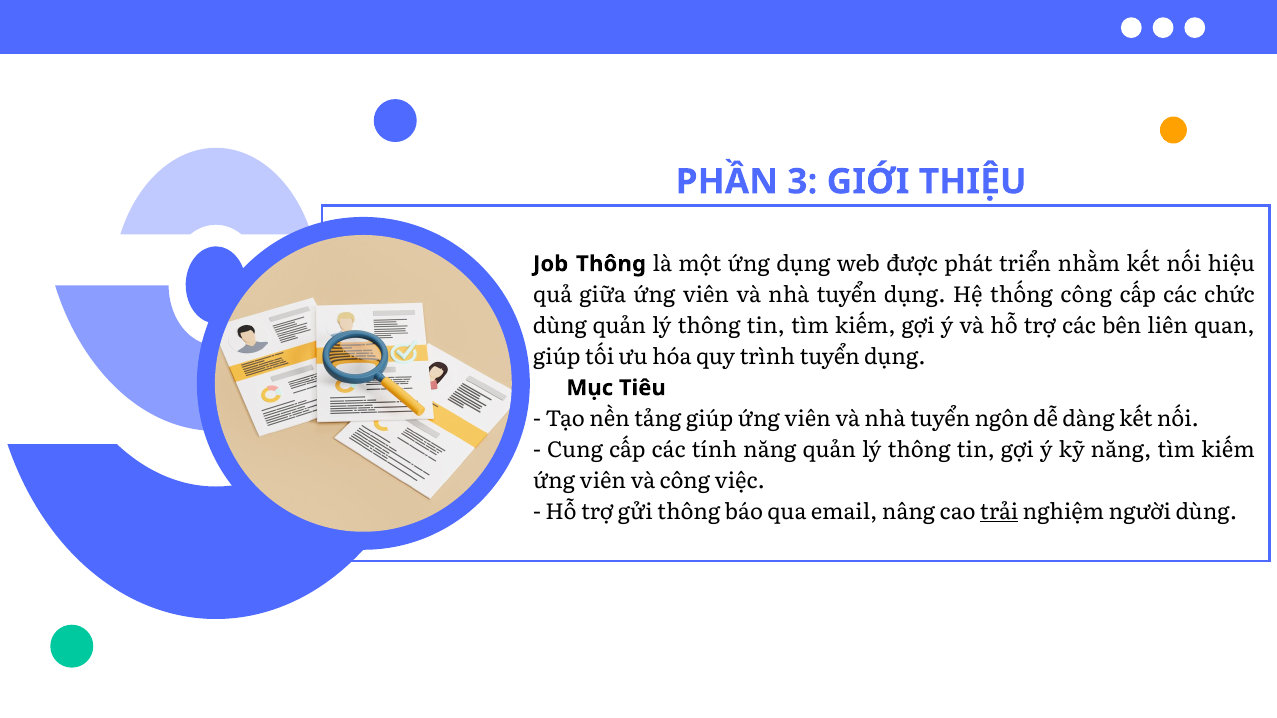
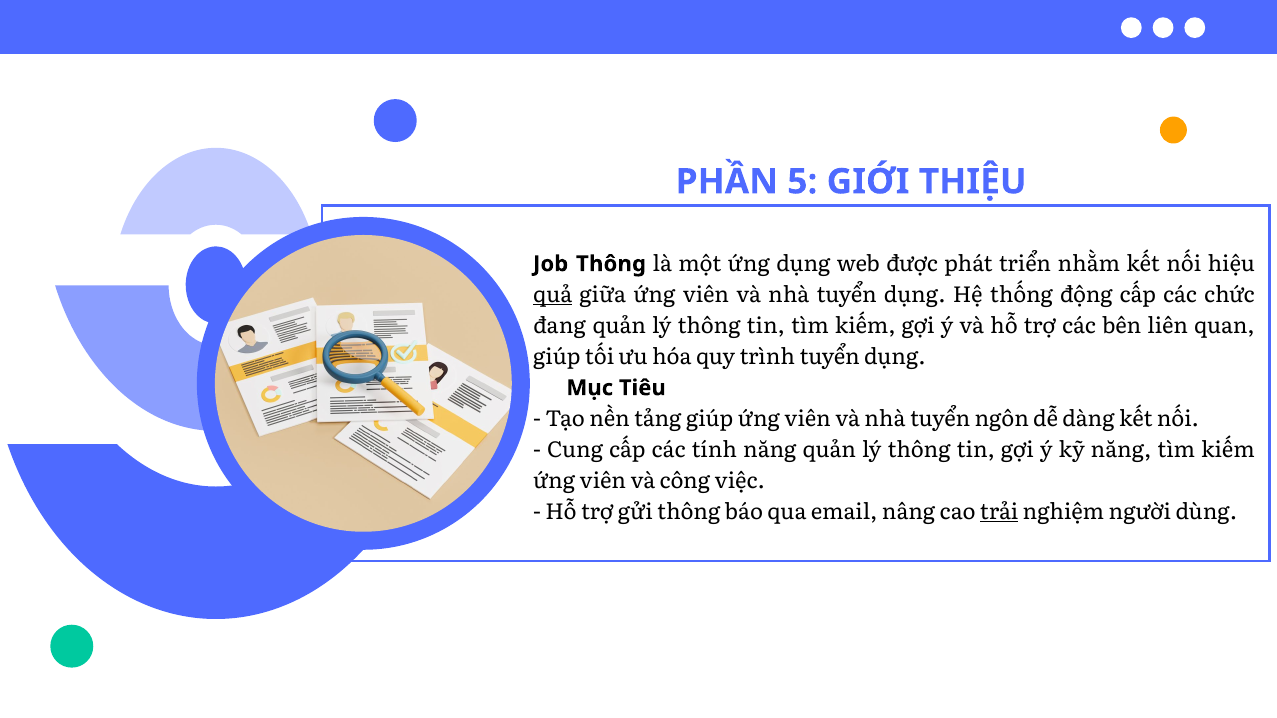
3: 3 -> 5
quả underline: none -> present
thống công: công -> động
dùng at (560, 326): dùng -> đang
